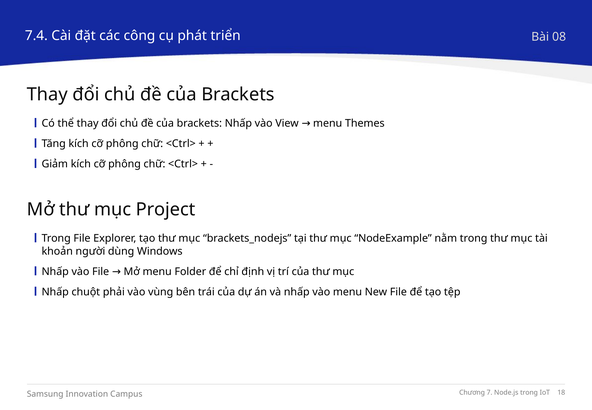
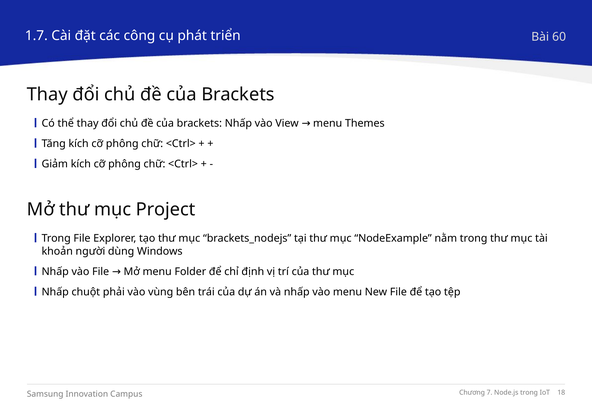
7.4: 7.4 -> 1.7
08: 08 -> 60
